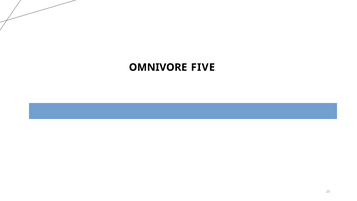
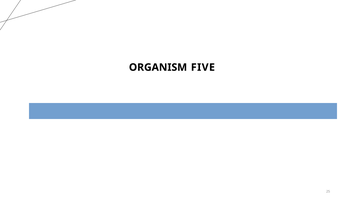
OMNIVORE: OMNIVORE -> ORGANISM
